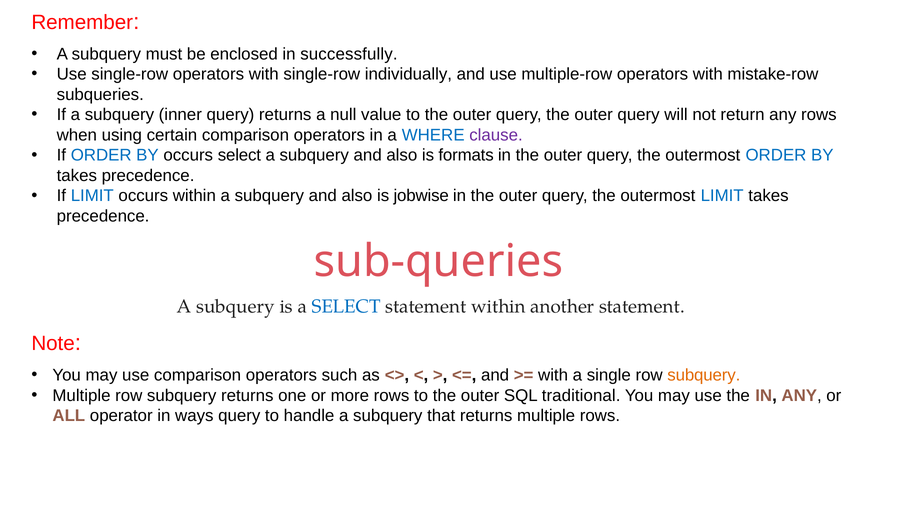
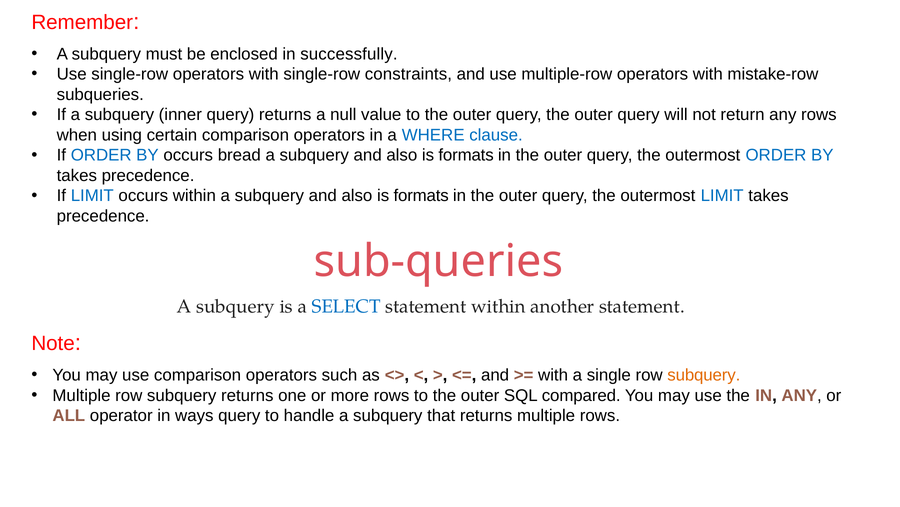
individually: individually -> constraints
clause colour: purple -> blue
occurs select: select -> bread
jobwise at (421, 196): jobwise -> formats
traditional: traditional -> compared
